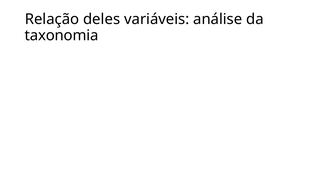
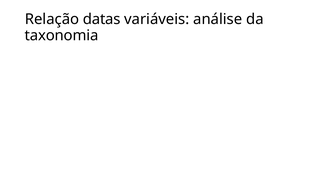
deles: deles -> datas
